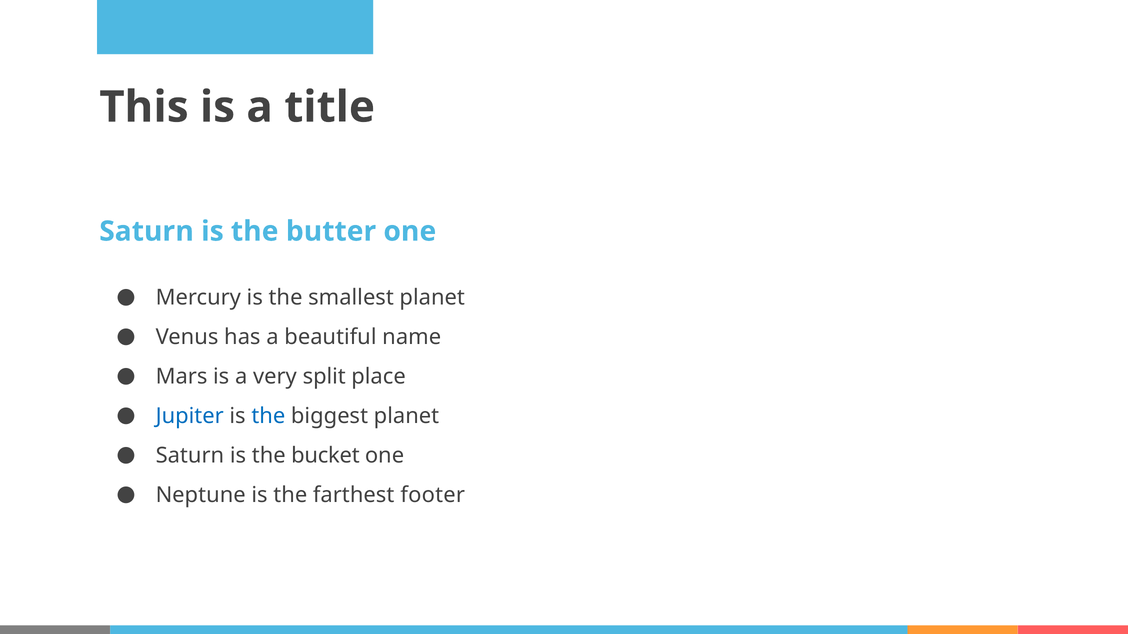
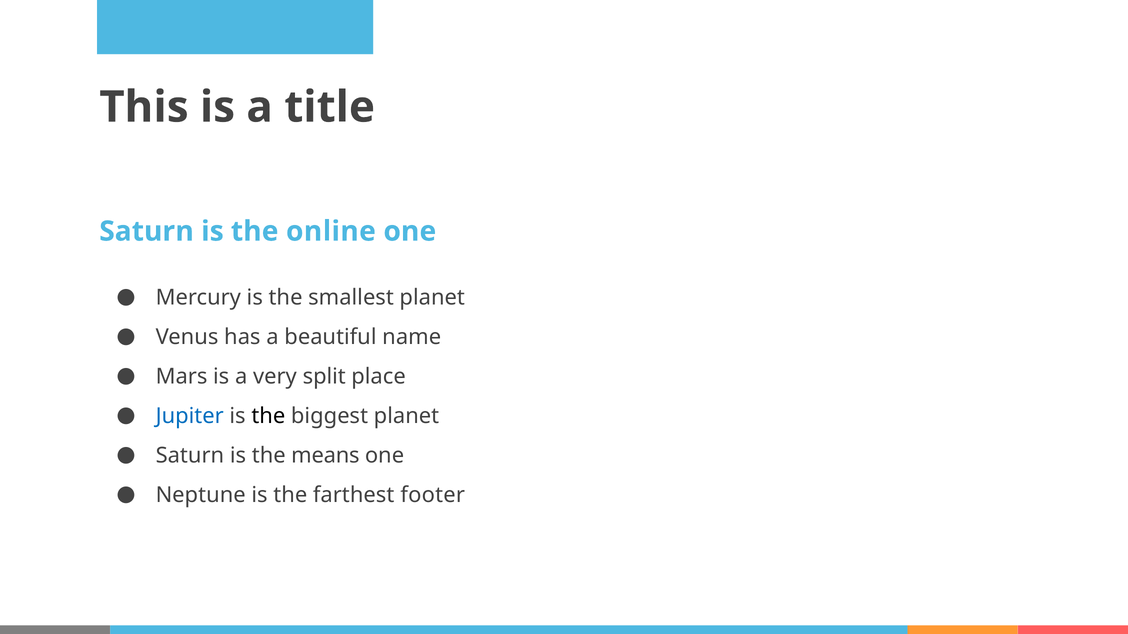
butter: butter -> online
the at (268, 416) colour: blue -> black
bucket: bucket -> means
